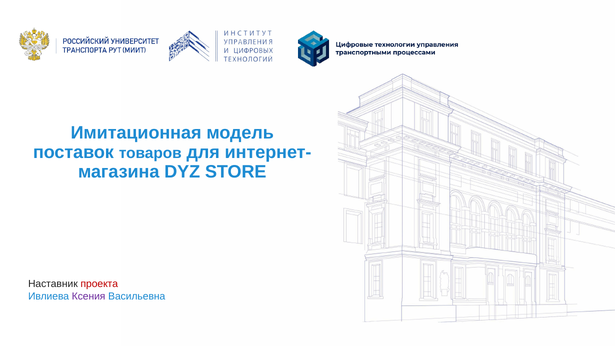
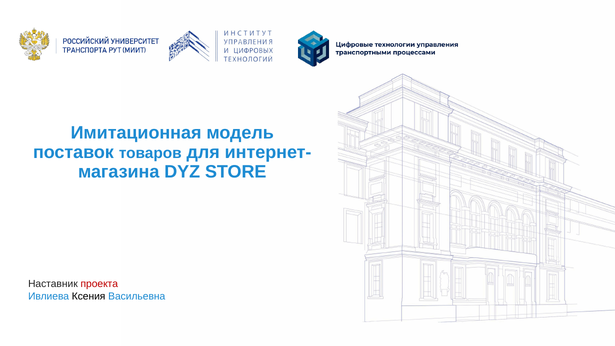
Ксения colour: purple -> black
